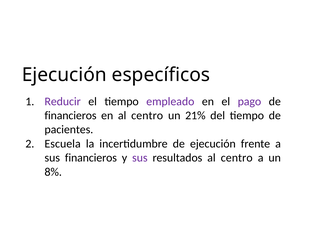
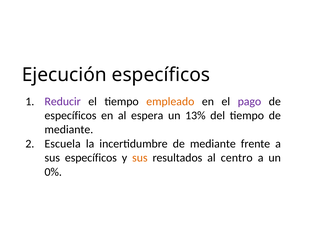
empleado colour: purple -> orange
financieros at (71, 116): financieros -> específicos
en al centro: centro -> espera
21%: 21% -> 13%
pacientes at (69, 130): pacientes -> mediante
incertidumbre de ejecución: ejecución -> mediante
sus financieros: financieros -> específicos
sus at (140, 158) colour: purple -> orange
8%: 8% -> 0%
